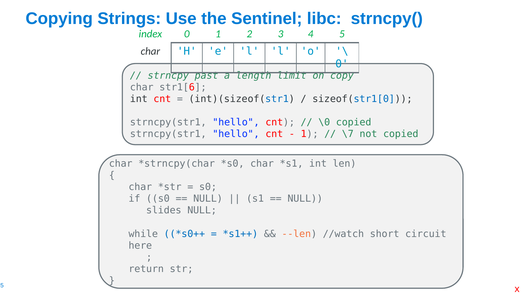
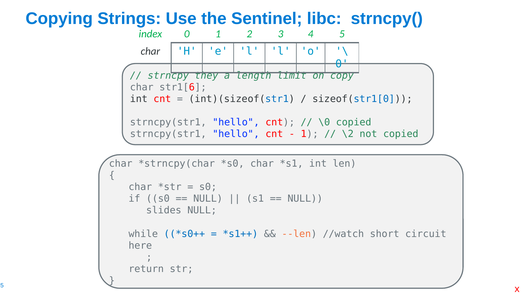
past: past -> they
\7: \7 -> \2
